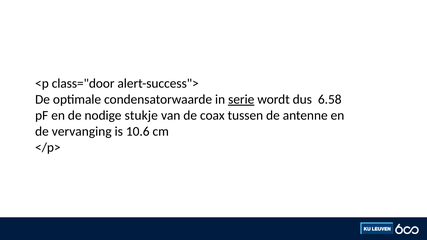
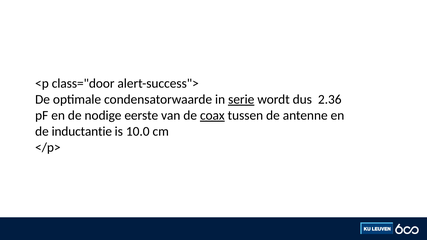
6.58: 6.58 -> 2.36
stukje: stukje -> eerste
coax underline: none -> present
vervanging: vervanging -> inductantie
10.6: 10.6 -> 10.0
